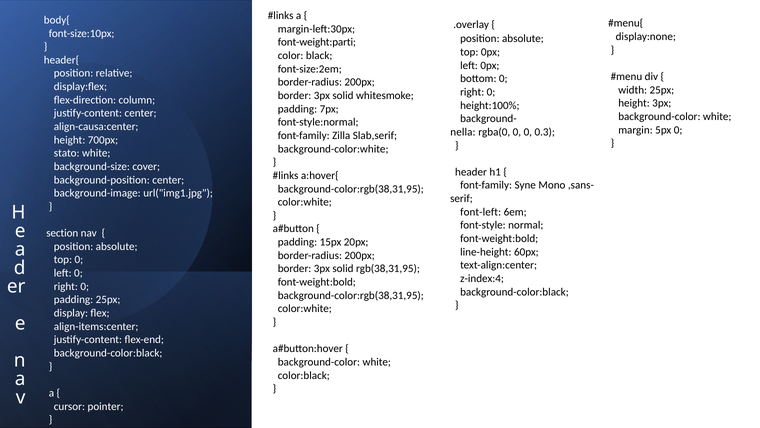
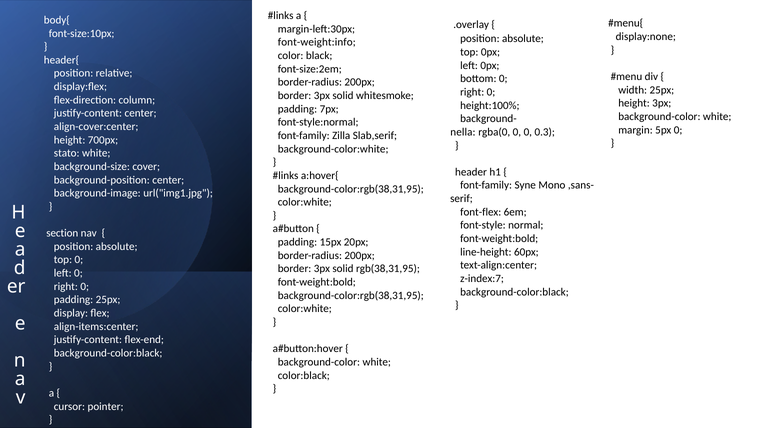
font-weight:parti: font-weight:parti -> font-weight:info
align-causa:center: align-causa:center -> align-cover:center
font-left: font-left -> font-flex
z-index:4: z-index:4 -> z-index:7
